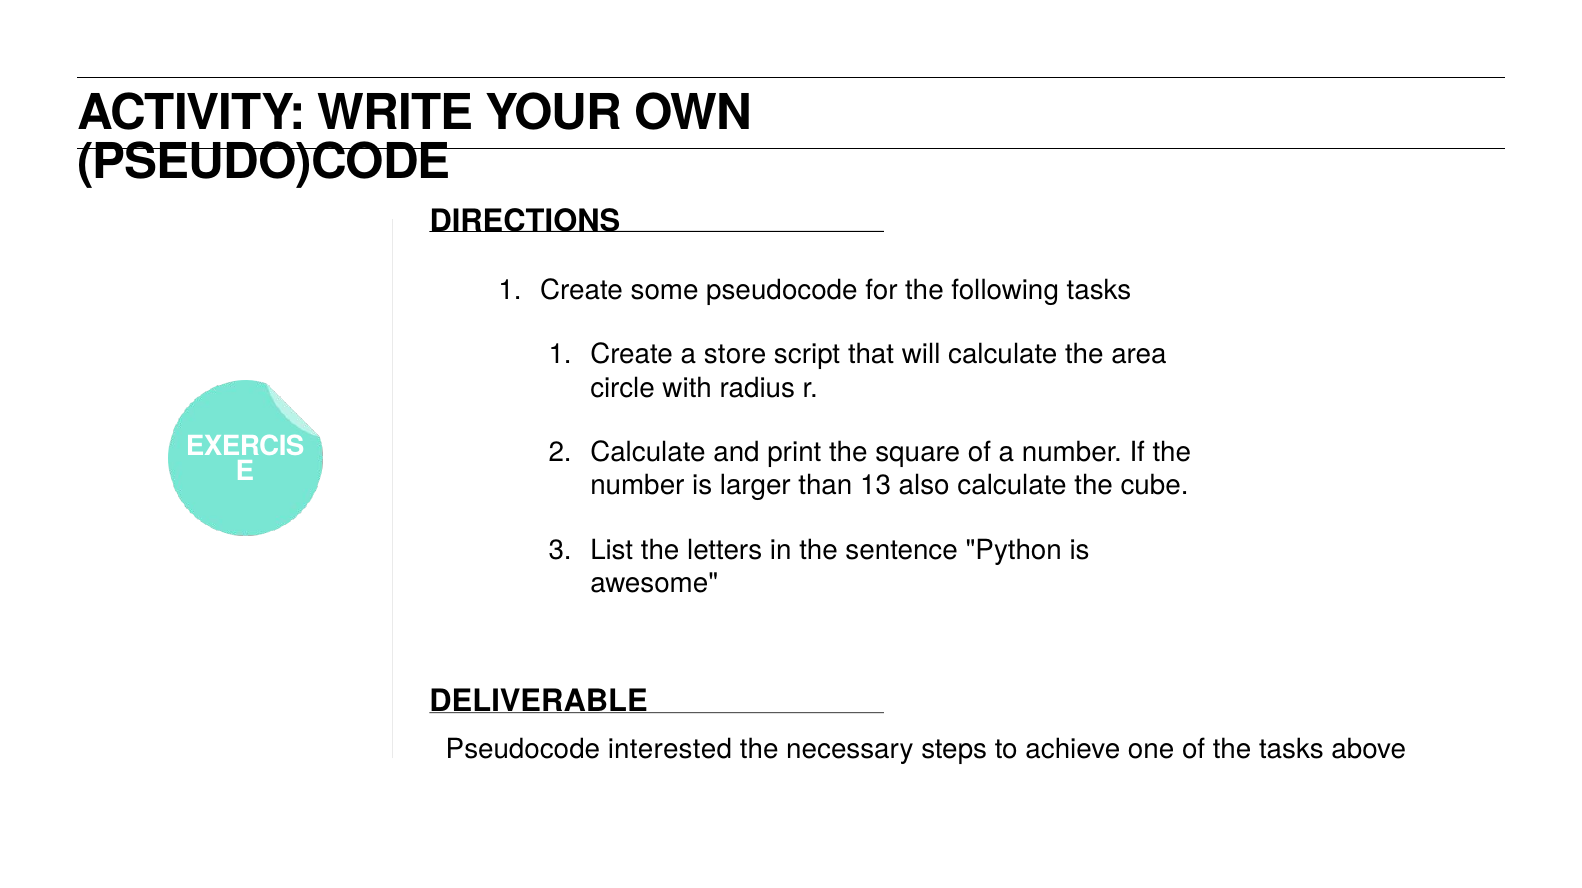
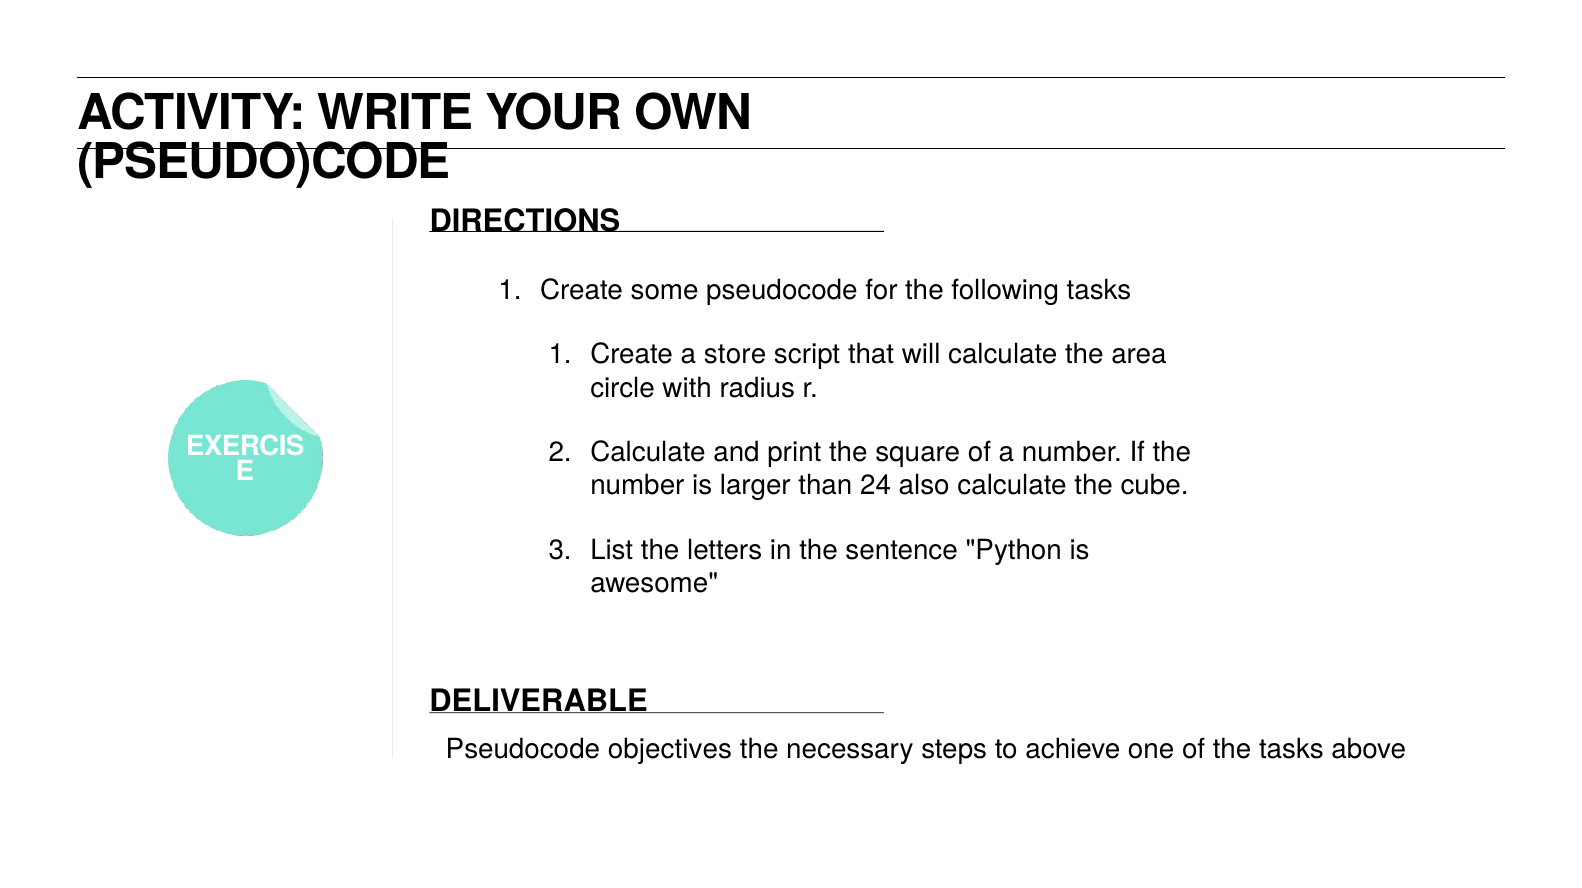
13: 13 -> 24
interested: interested -> objectives
